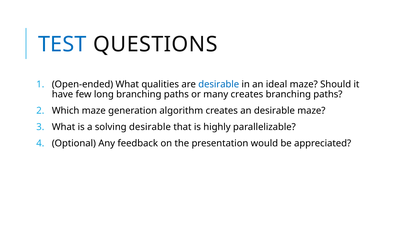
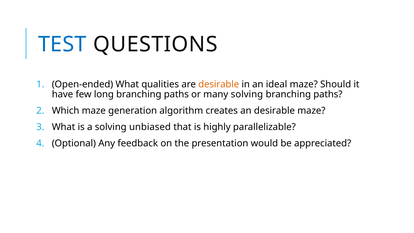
desirable at (219, 84) colour: blue -> orange
many creates: creates -> solving
solving desirable: desirable -> unbiased
